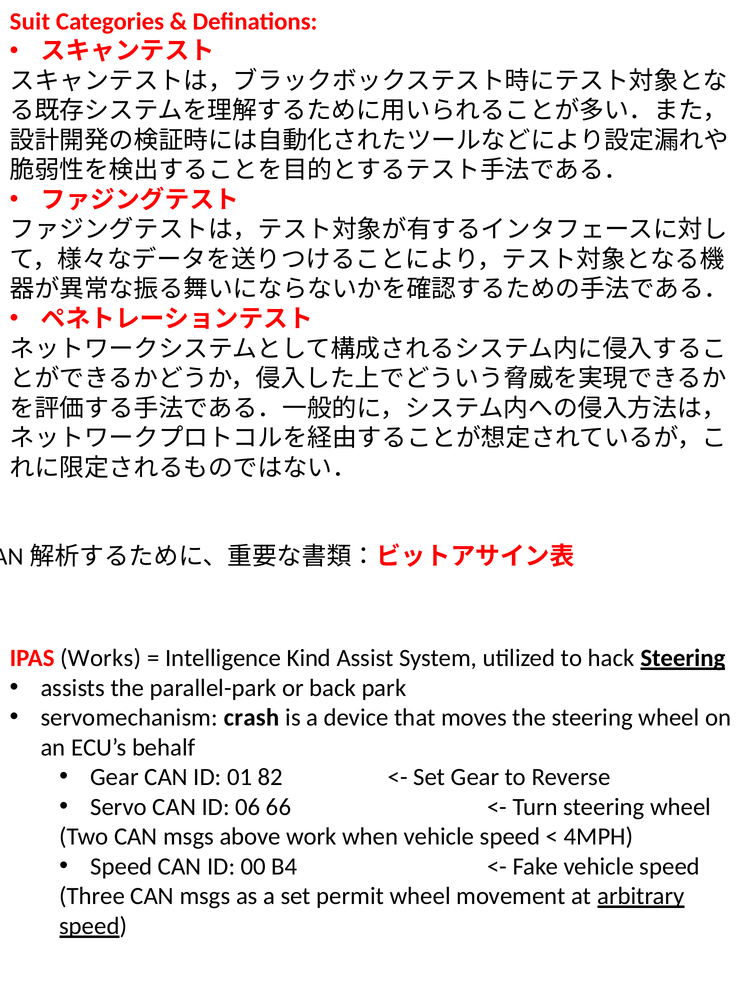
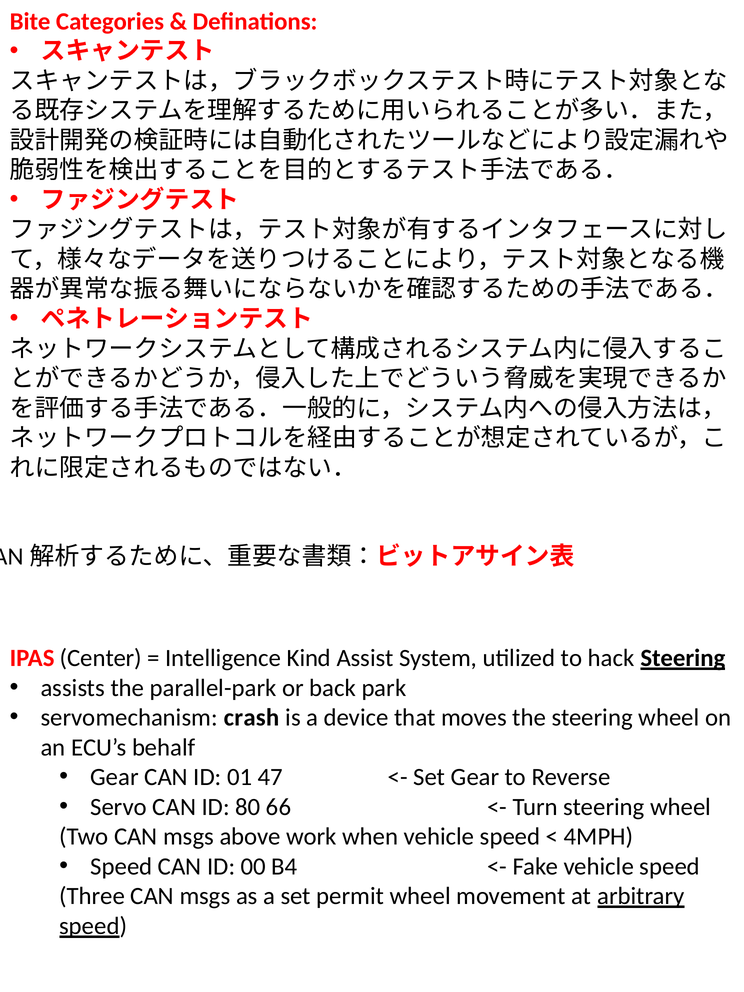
Suit: Suit -> Bite
Works: Works -> Center
82: 82 -> 47
06: 06 -> 80
